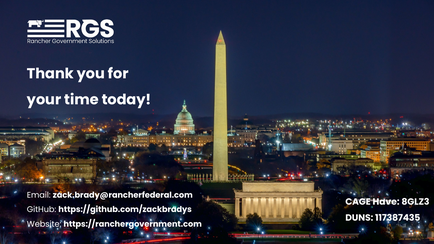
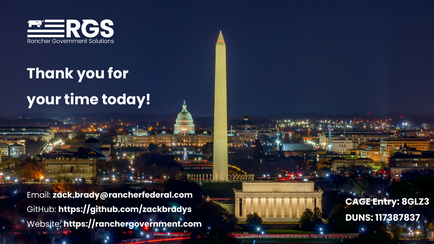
Have: Have -> Entry
117387435: 117387435 -> 117387837
